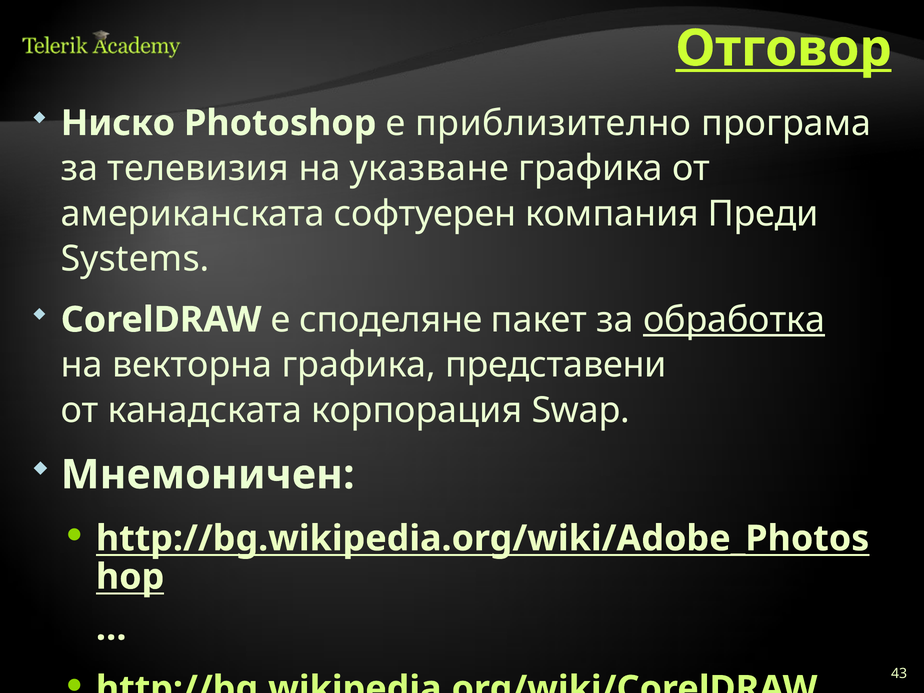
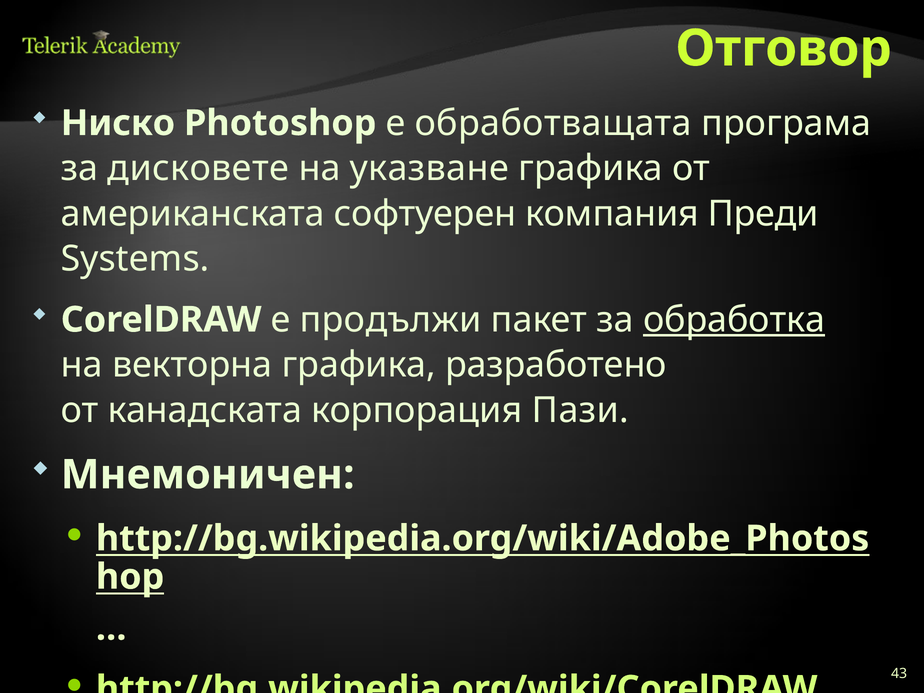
Отговор underline: present -> none
приблизително: приблизително -> обработващата
телевизия: телевизия -> дисковете
споделяне: споделяне -> продължи
представени: представени -> разработено
Swap: Swap -> Пази
